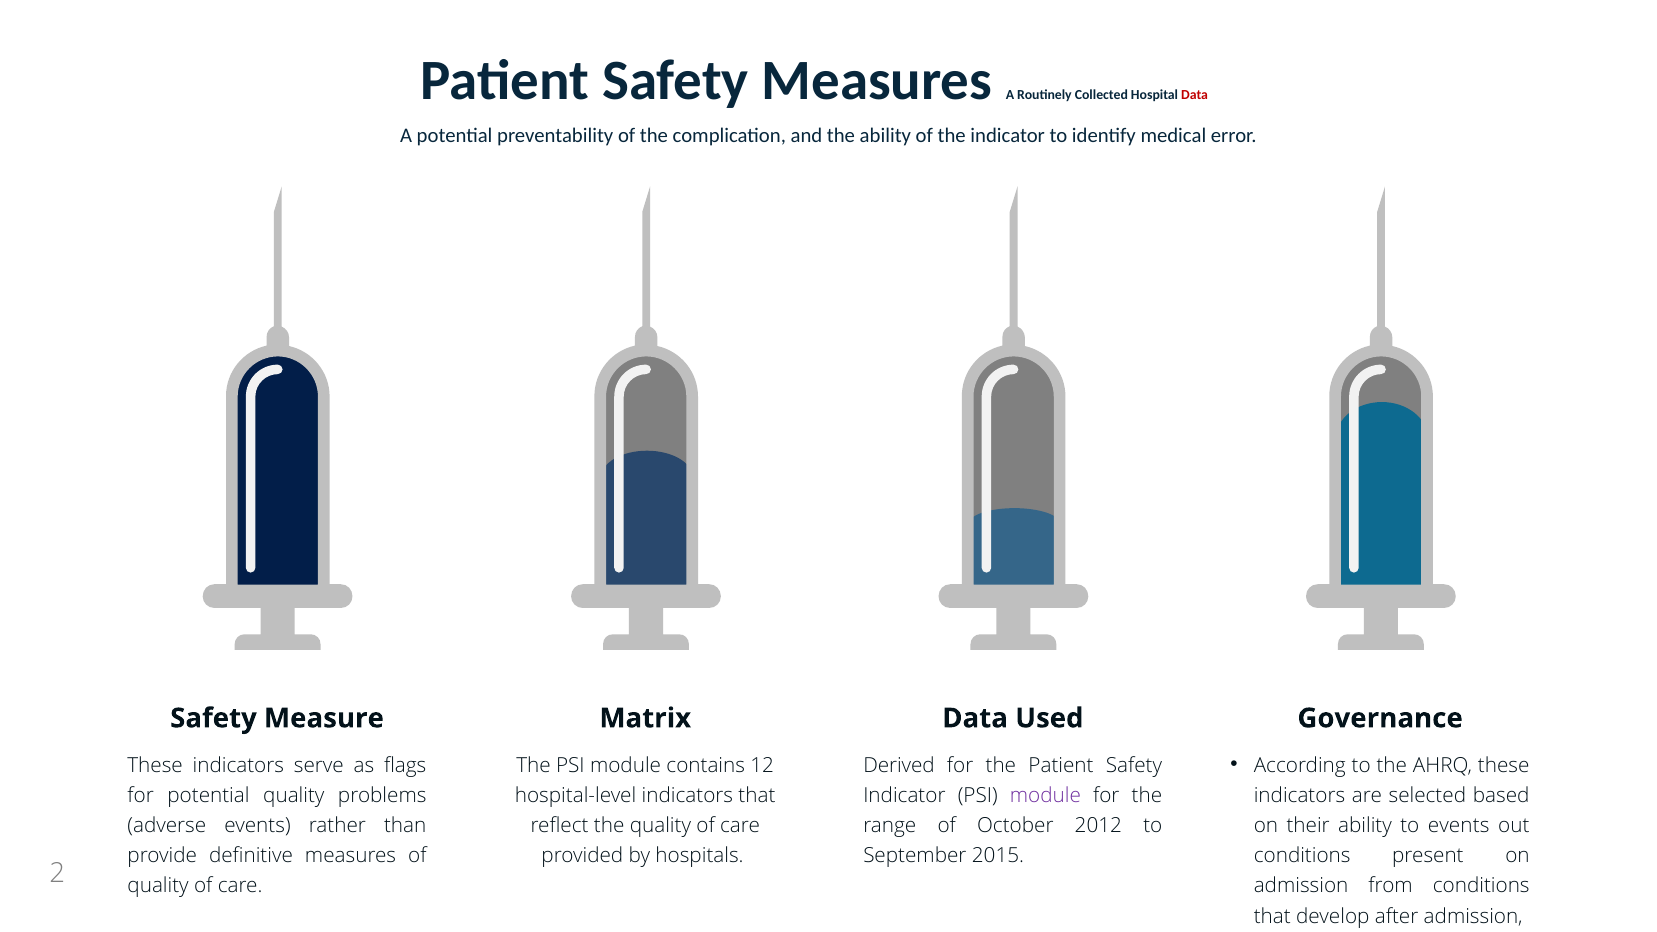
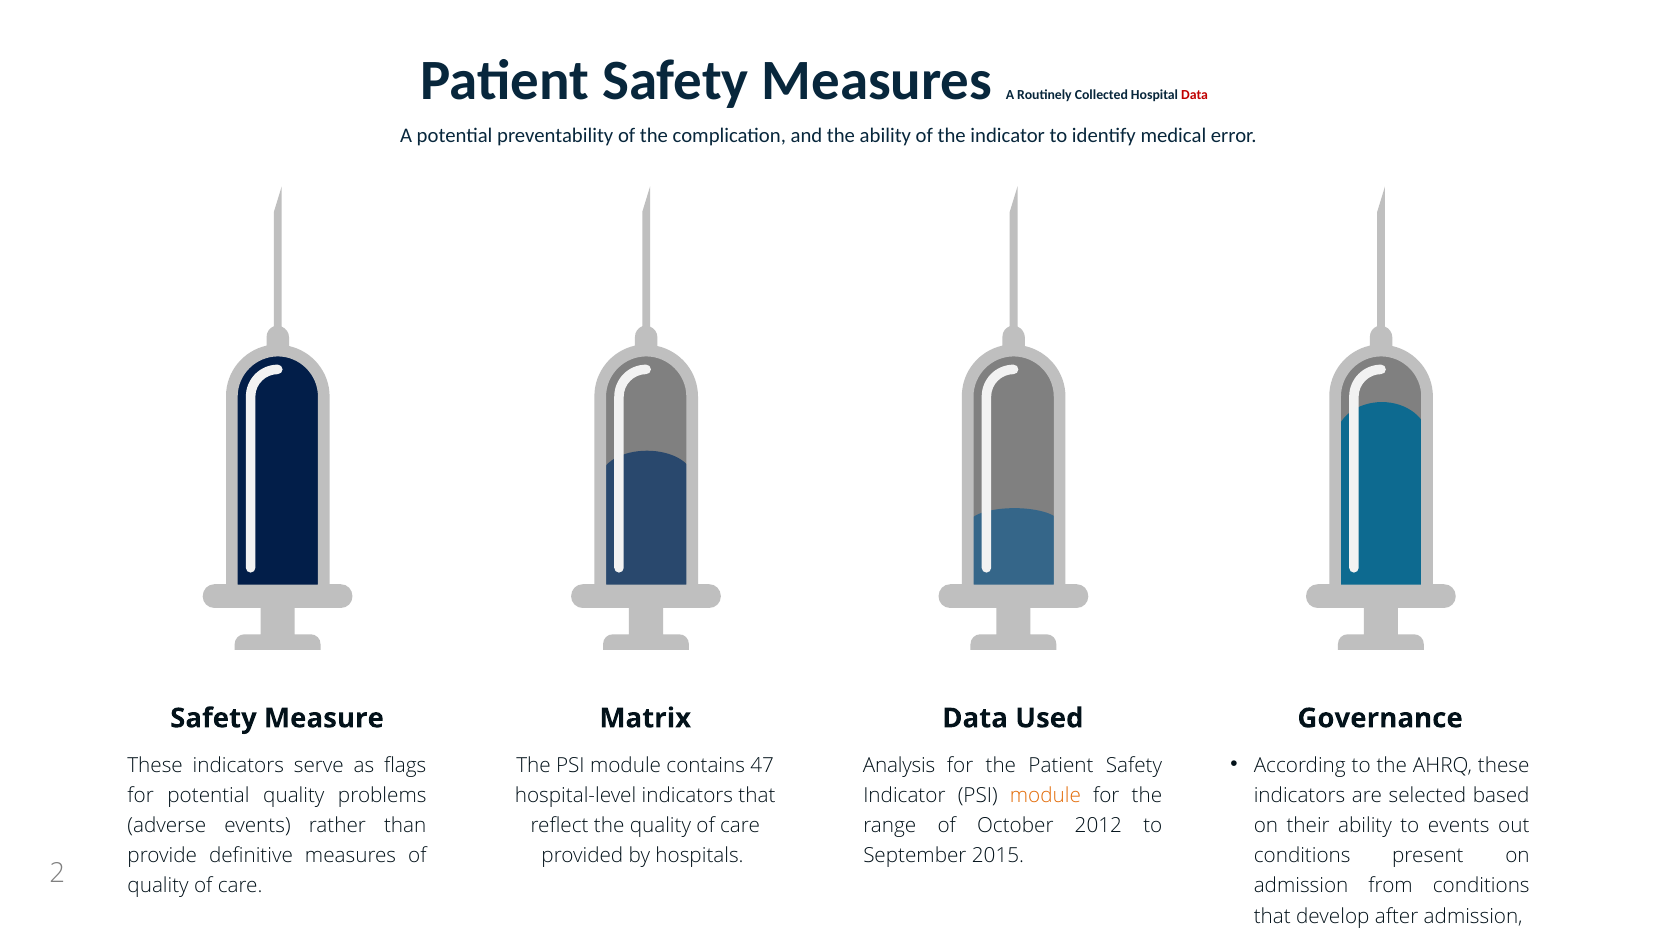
12: 12 -> 47
Derived: Derived -> Analysis
module at (1045, 796) colour: purple -> orange
